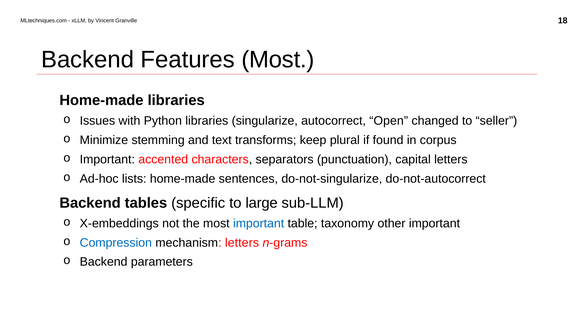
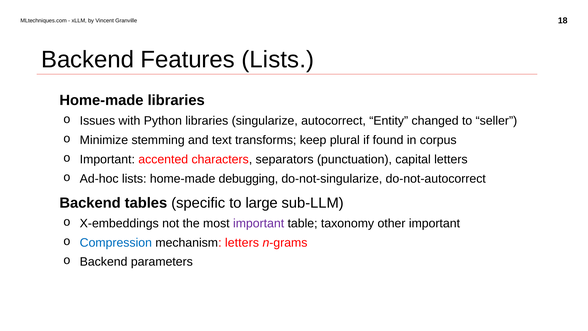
Features Most: Most -> Lists
Open: Open -> Entity
sentences: sentences -> debugging
important at (259, 223) colour: blue -> purple
